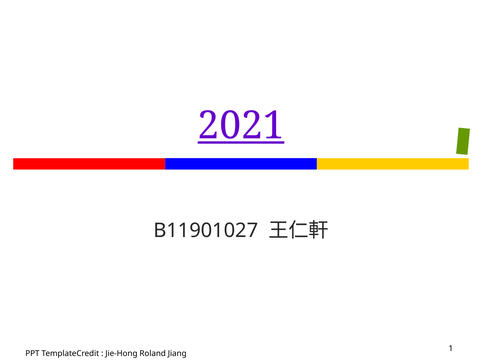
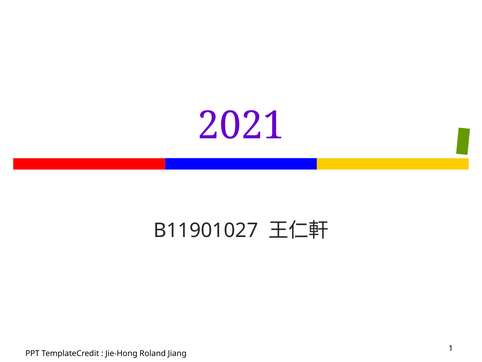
2021 underline: present -> none
